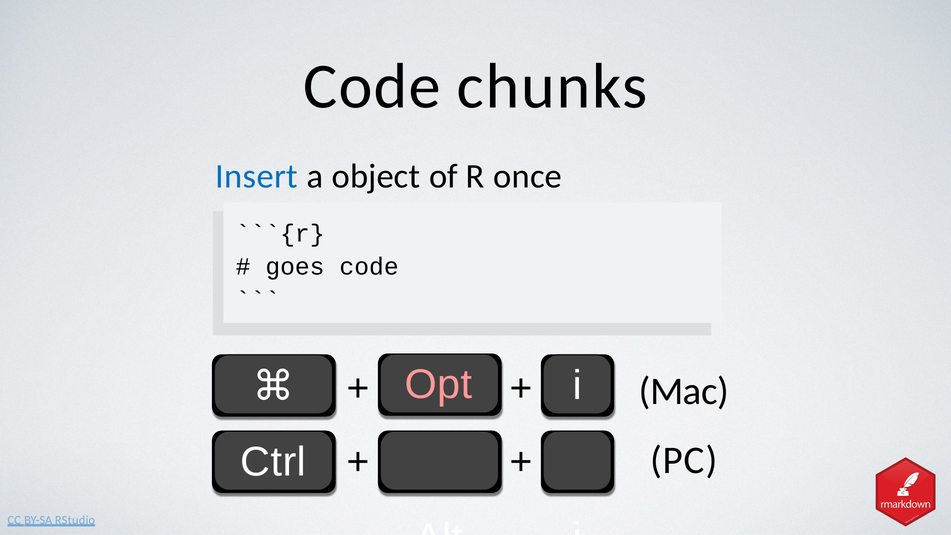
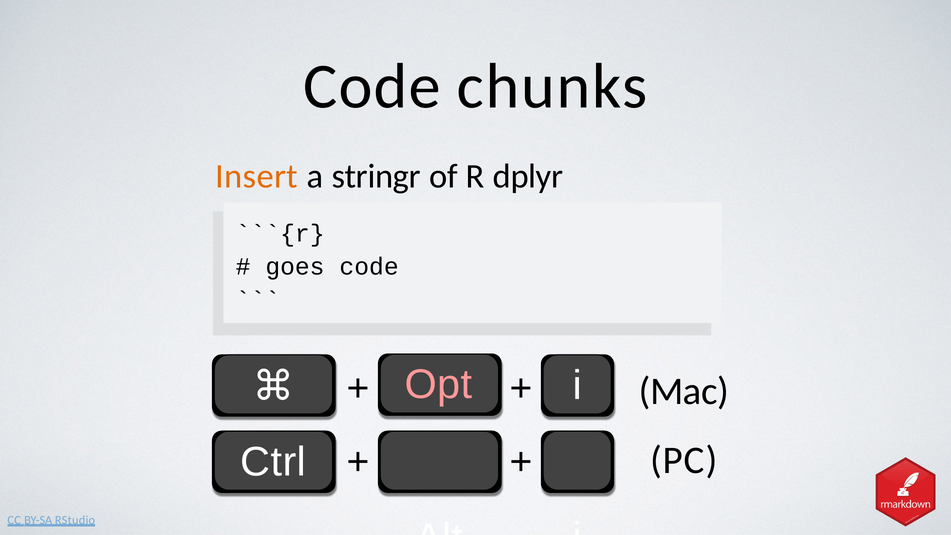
Insert colour: blue -> orange
object: object -> stringr
once: once -> dplyr
